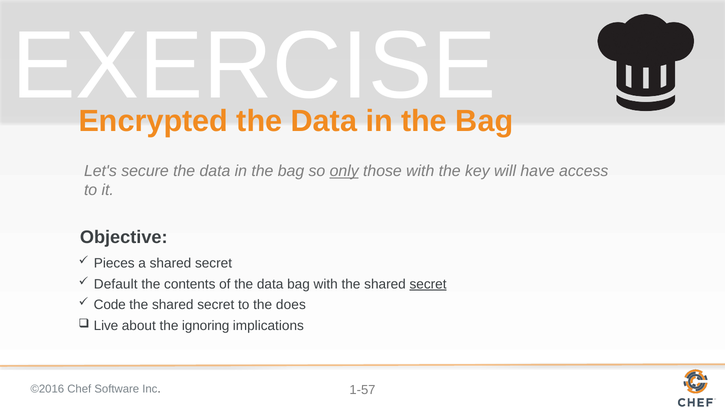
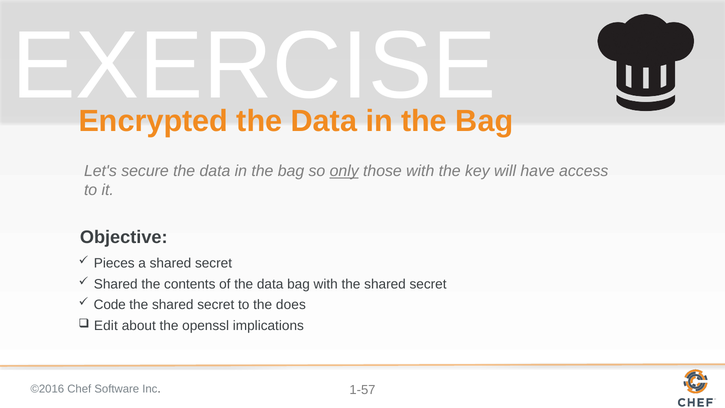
Default at (116, 284): Default -> Shared
secret at (428, 284) underline: present -> none
Live: Live -> Edit
ignoring: ignoring -> openssl
